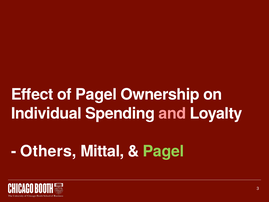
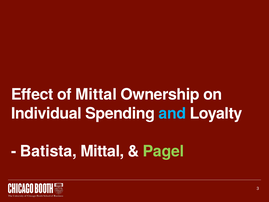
of Pagel: Pagel -> Mittal
and colour: pink -> light blue
Others: Others -> Batista
